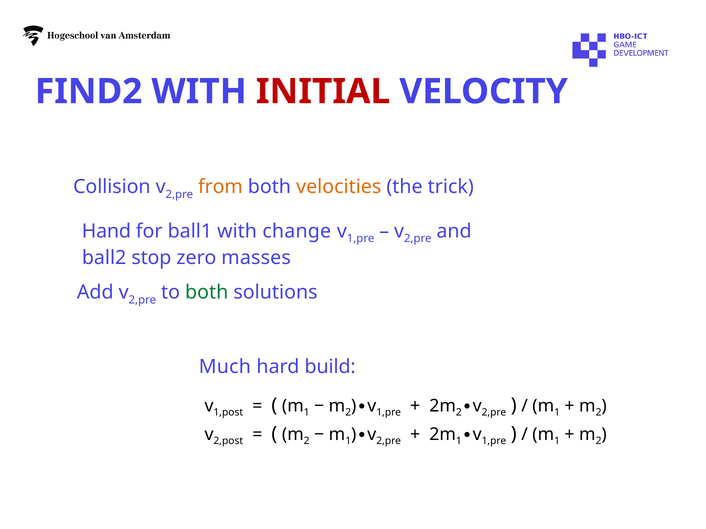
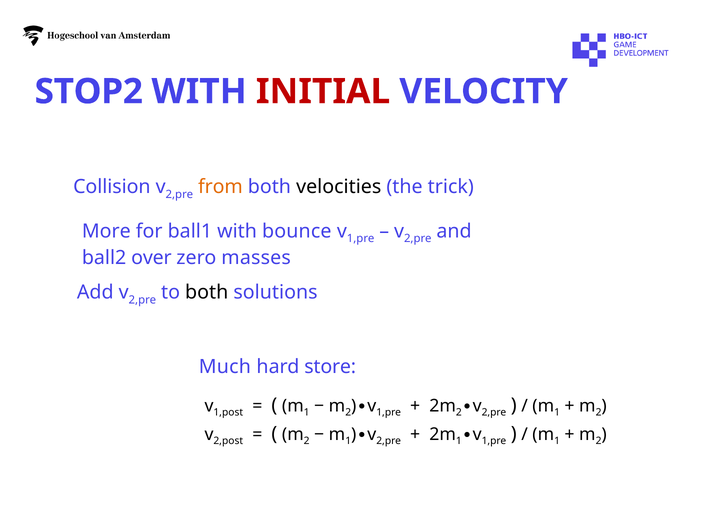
FIND2: FIND2 -> STOP2
velocities colour: orange -> black
Hand: Hand -> More
change: change -> bounce
stop: stop -> over
both at (207, 293) colour: green -> black
build: build -> store
